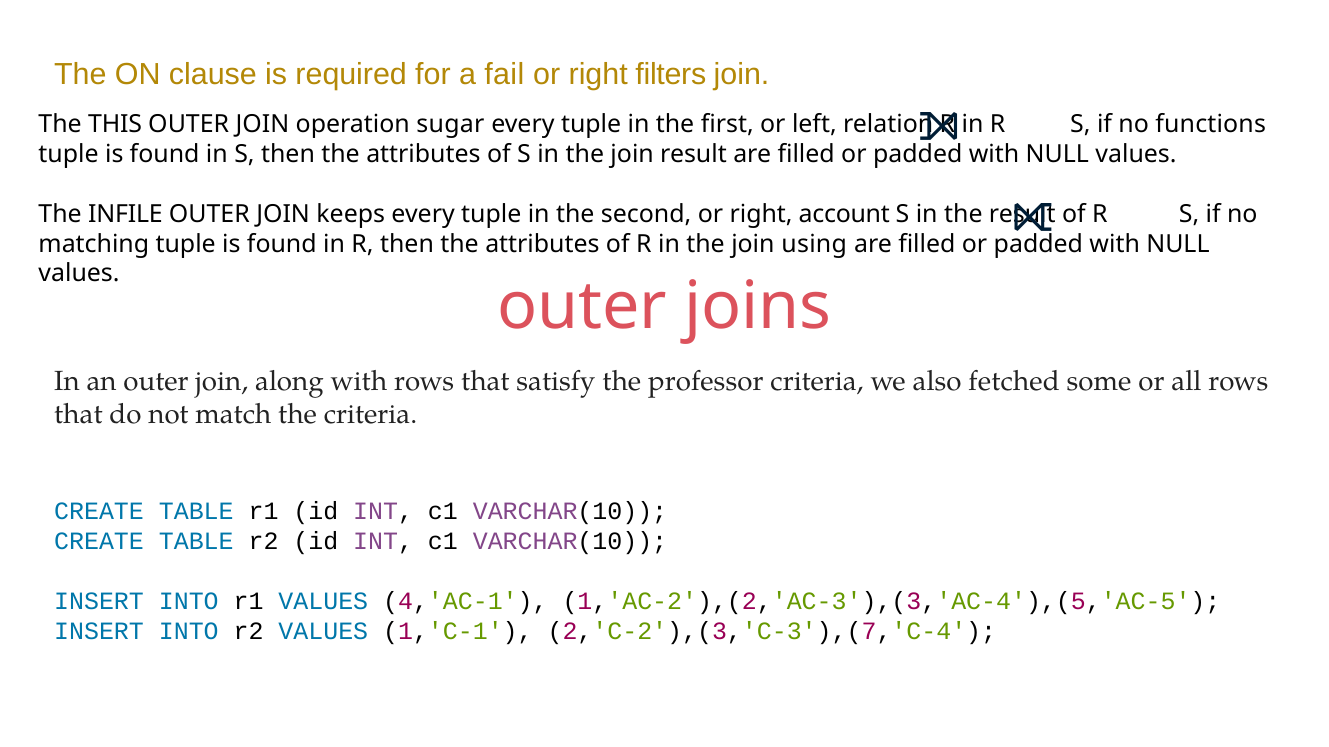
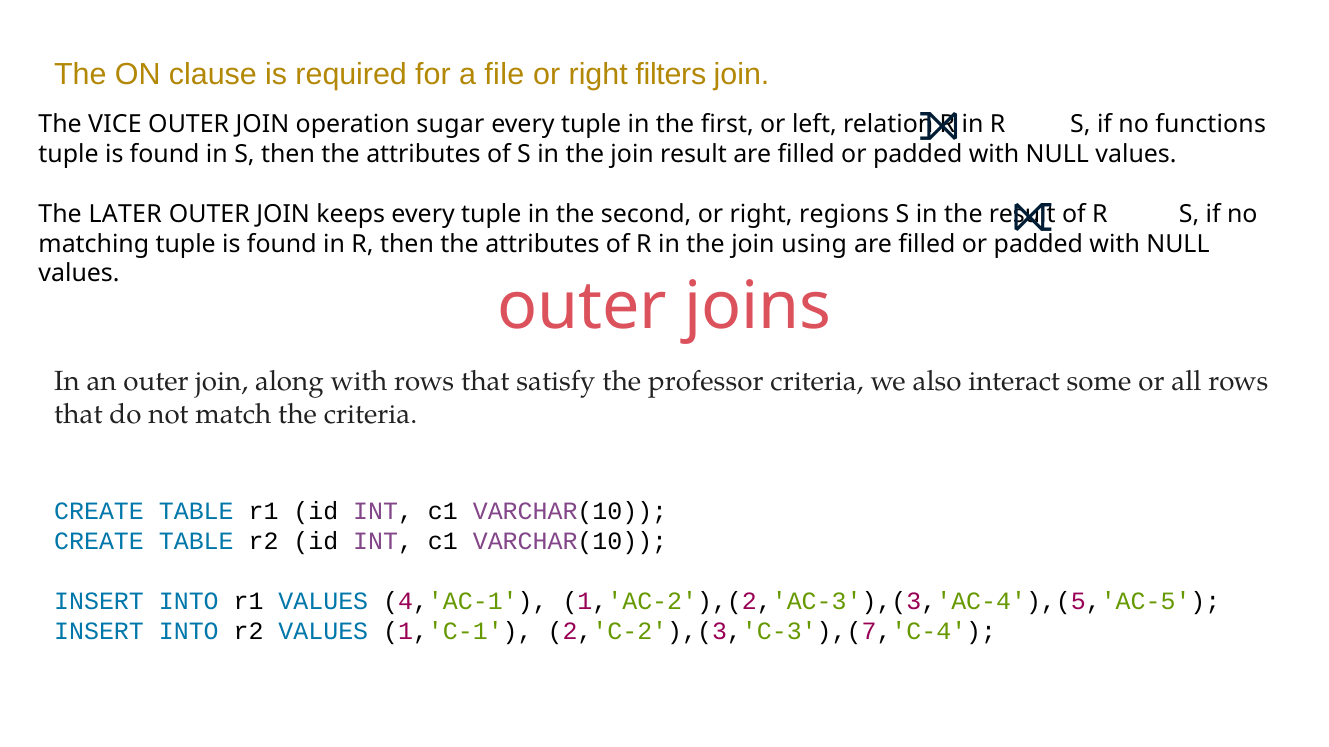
fail: fail -> file
THIS: THIS -> VICE
INFILE: INFILE -> LATER
account: account -> regions
fetched: fetched -> interact
